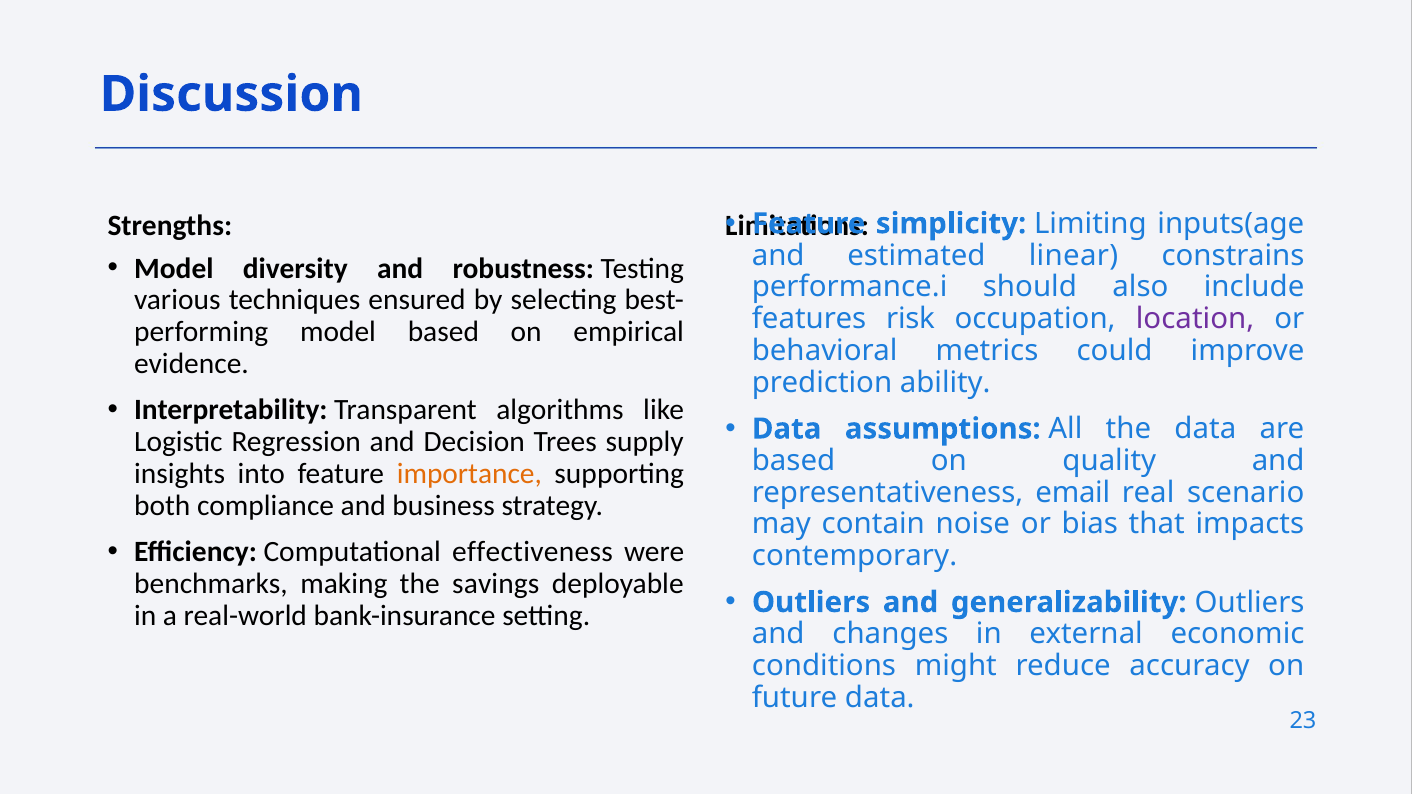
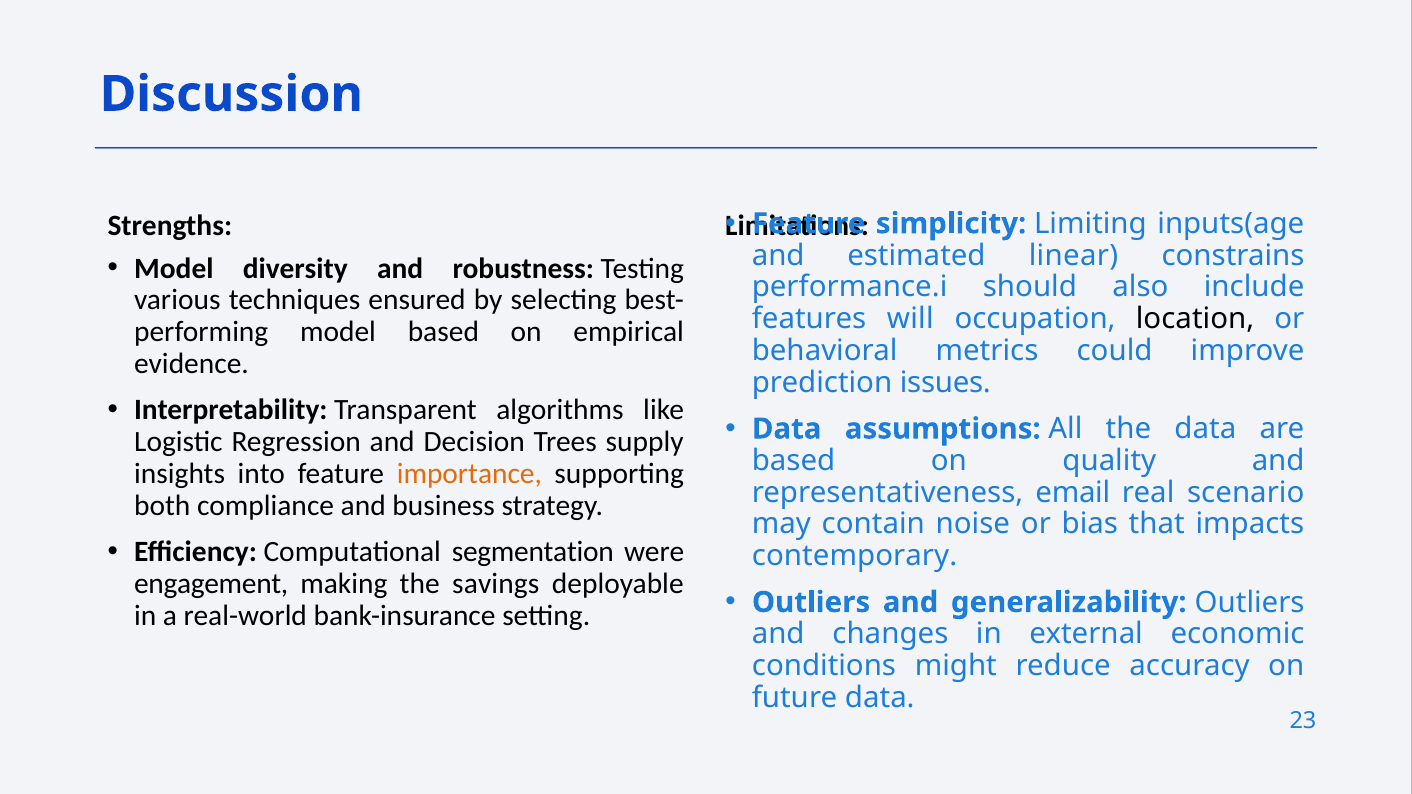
risk: risk -> will
location colour: purple -> black
ability: ability -> issues
effectiveness: effectiveness -> segmentation
benchmarks: benchmarks -> engagement
